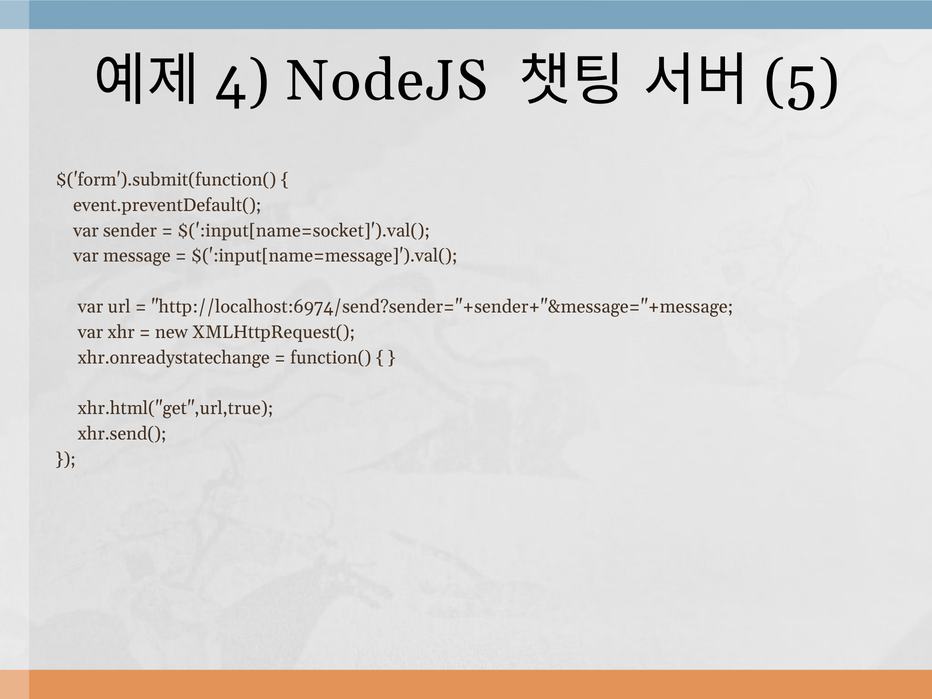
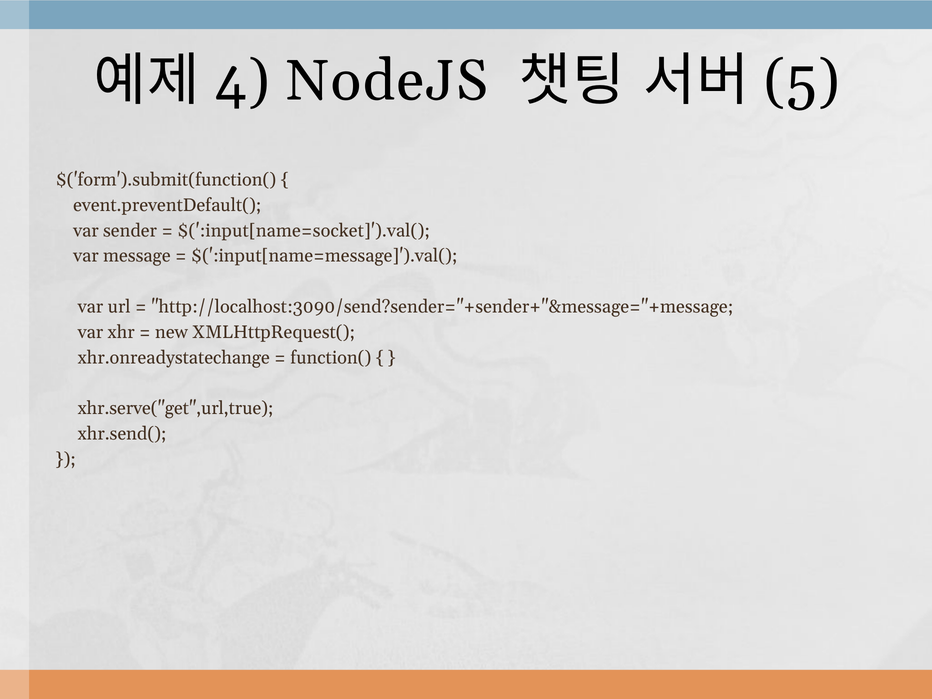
http://localhost:6974/send?sender="+sender+"&message="+message: http://localhost:6974/send?sender="+sender+"&message="+message -> http://localhost:3090/send?sender="+sender+"&message="+message
xhr.html("get",url,true: xhr.html("get",url,true -> xhr.serve("get",url,true
